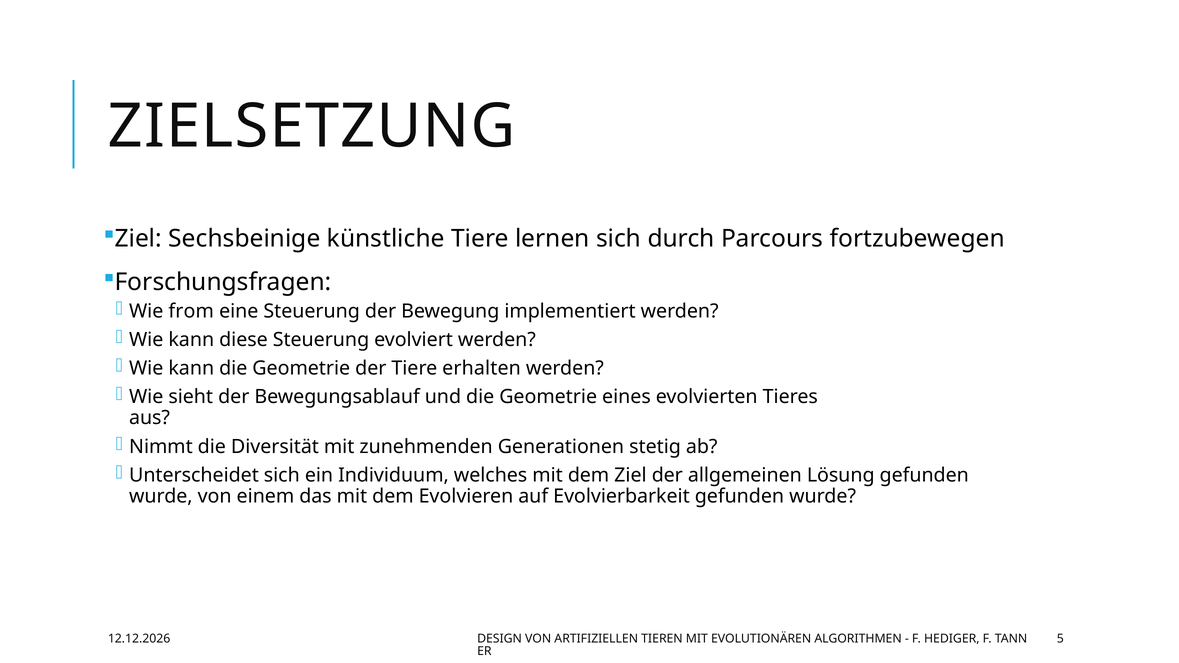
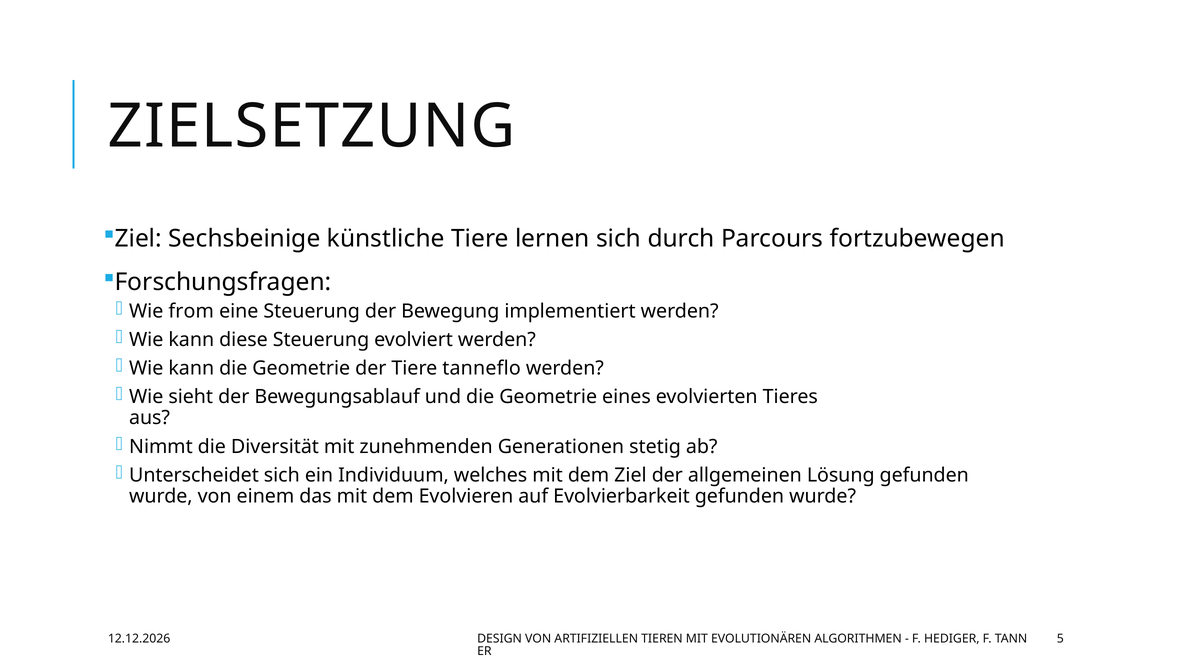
erhalten: erhalten -> tanneflo
